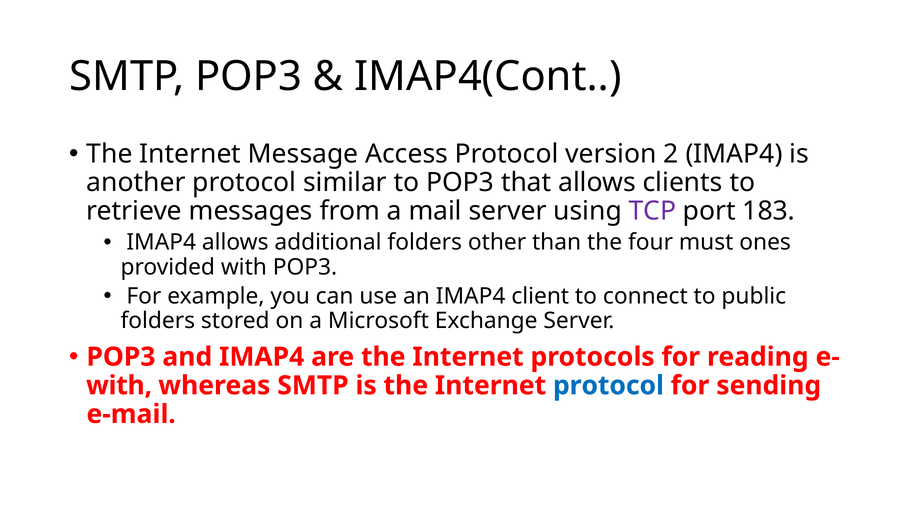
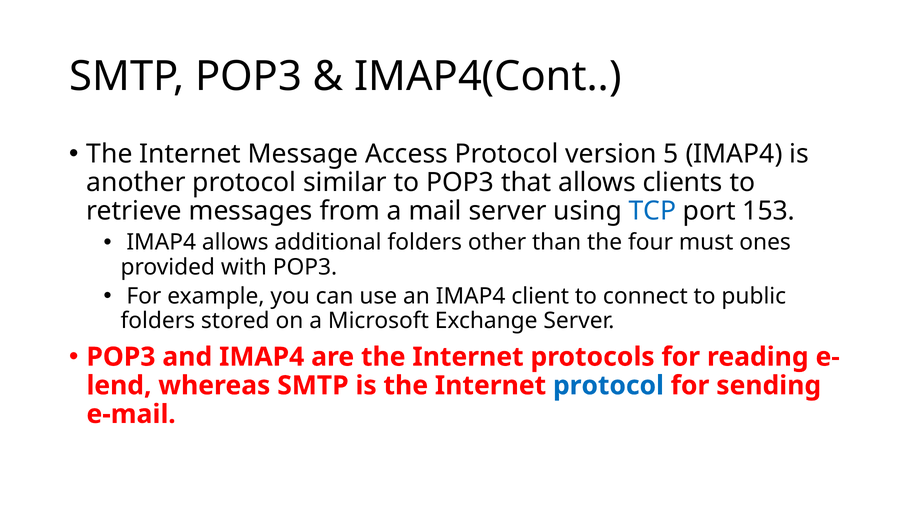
2: 2 -> 5
TCP colour: purple -> blue
183: 183 -> 153
with at (119, 385): with -> lend
